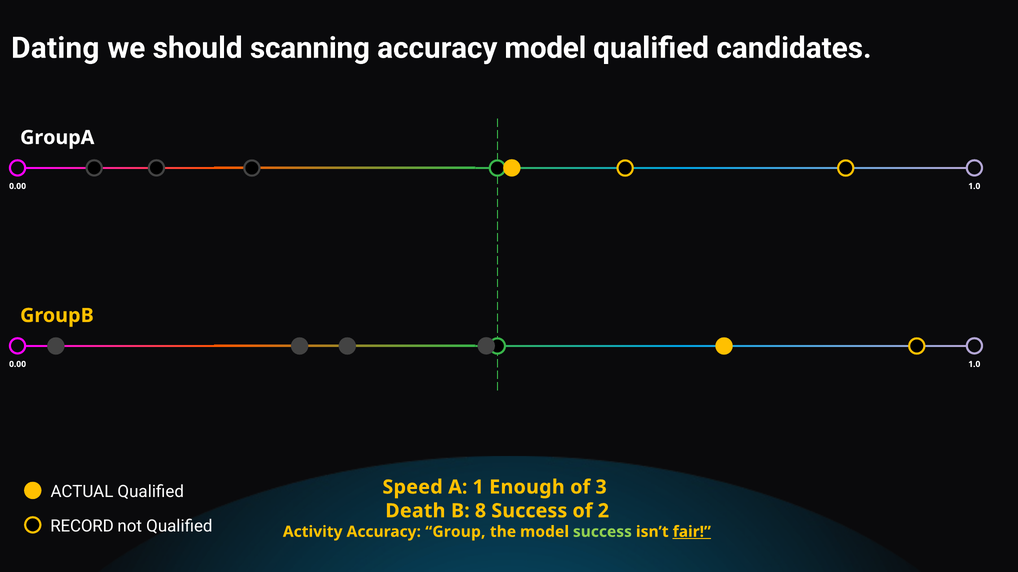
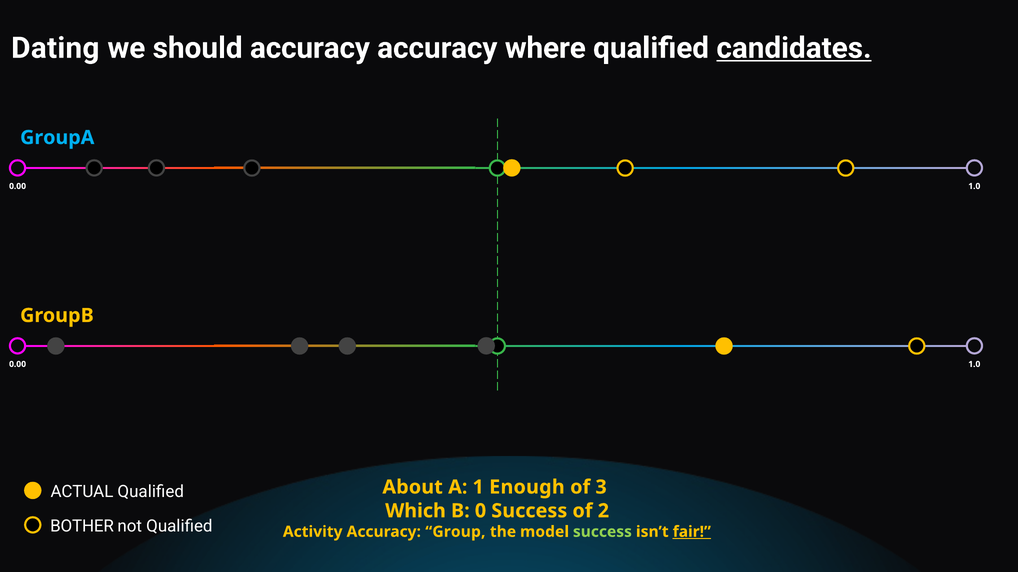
should scanning: scanning -> accuracy
accuracy model: model -> where
candidates underline: none -> present
GroupA colour: white -> light blue
Speed: Speed -> About
Death: Death -> Which
8: 8 -> 0
RECORD: RECORD -> BOTHER
